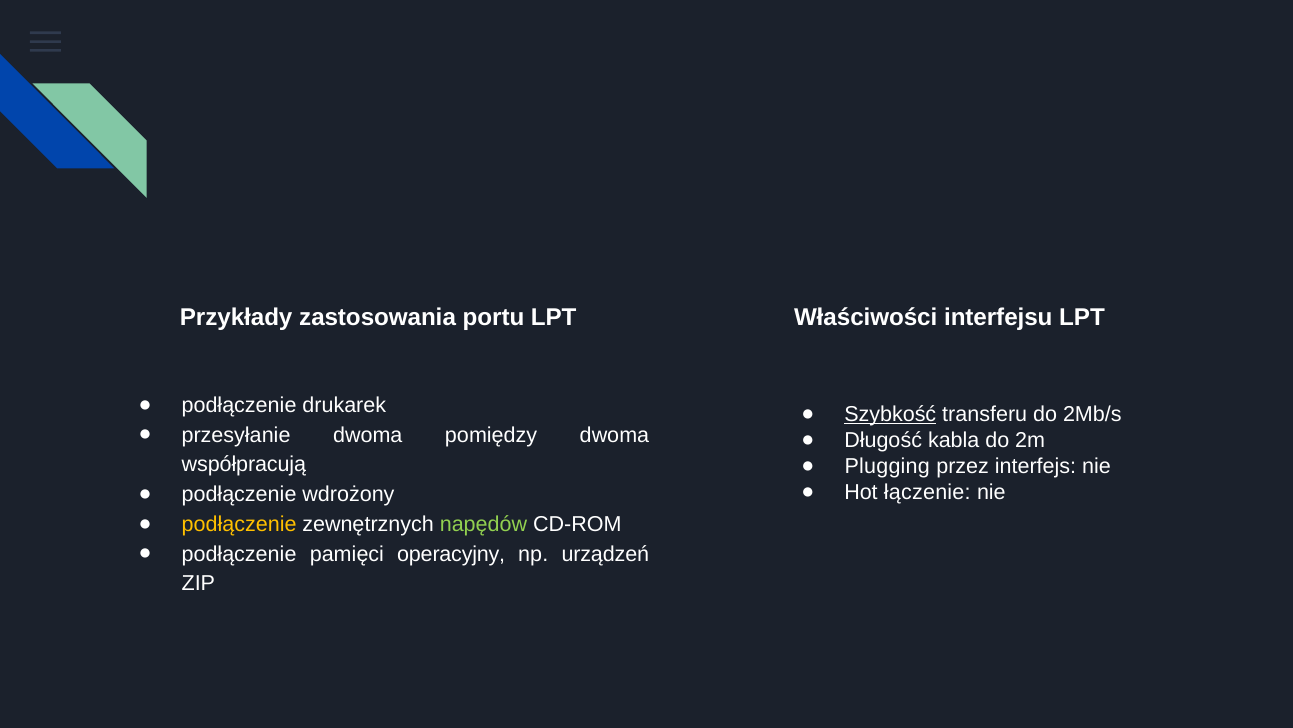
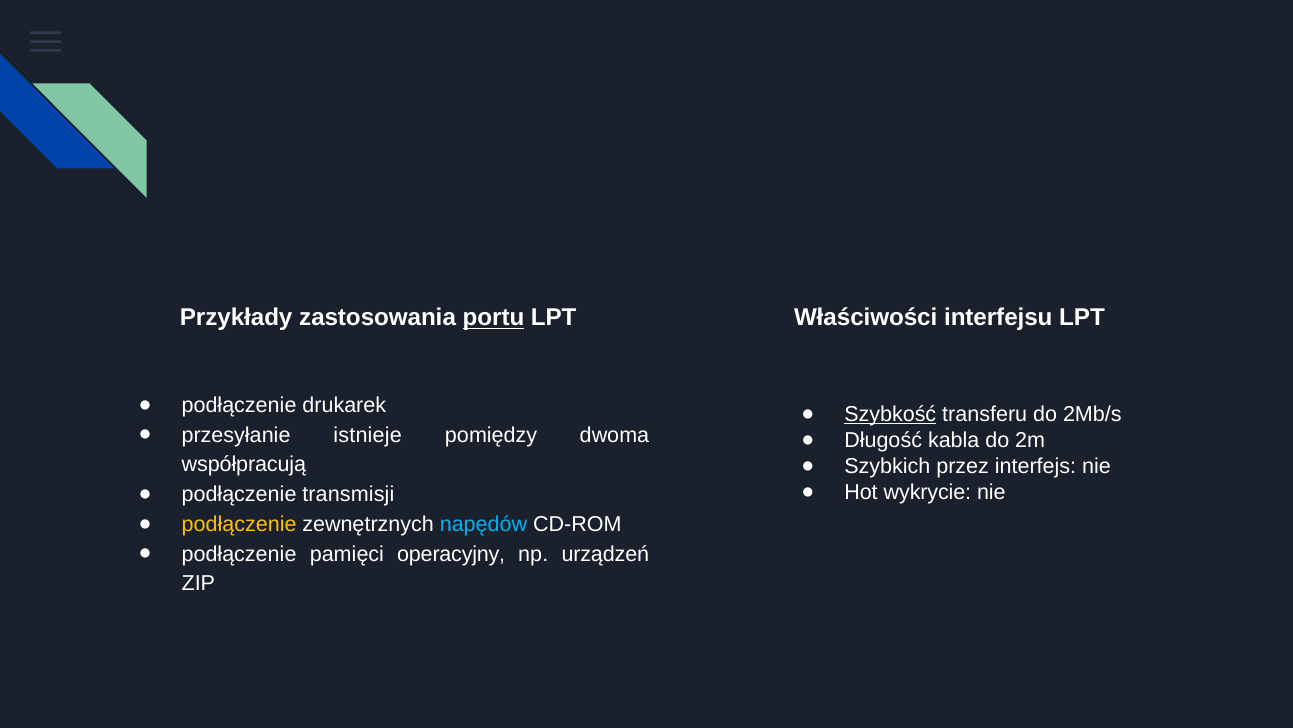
portu underline: none -> present
przesyłanie dwoma: dwoma -> istnieje
Plugging: Plugging -> Szybkich
łączenie: łączenie -> wykrycie
wdrożony: wdrożony -> transmisji
napędów colour: light green -> light blue
